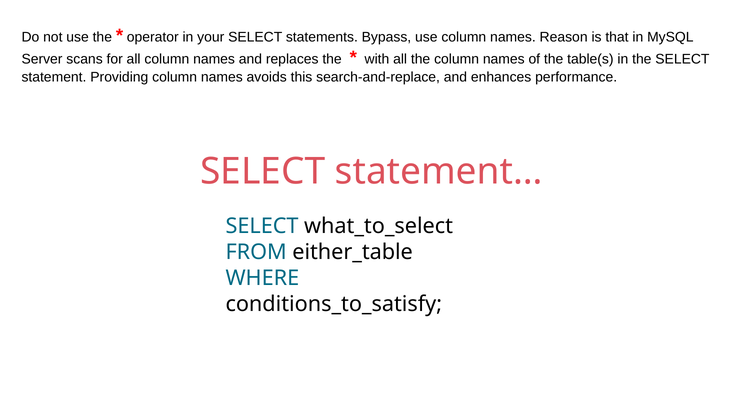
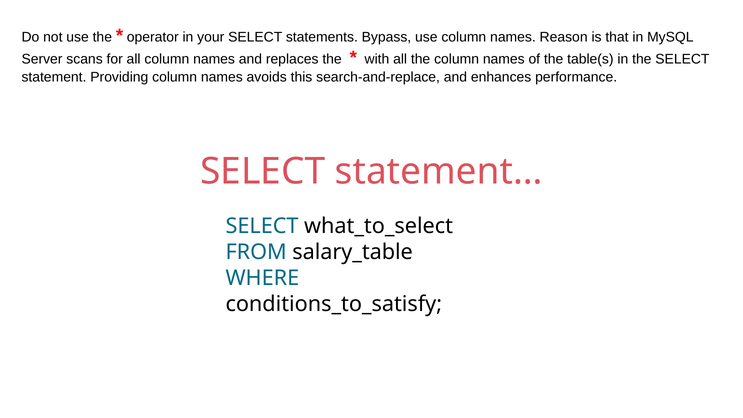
either_table: either_table -> salary_table
